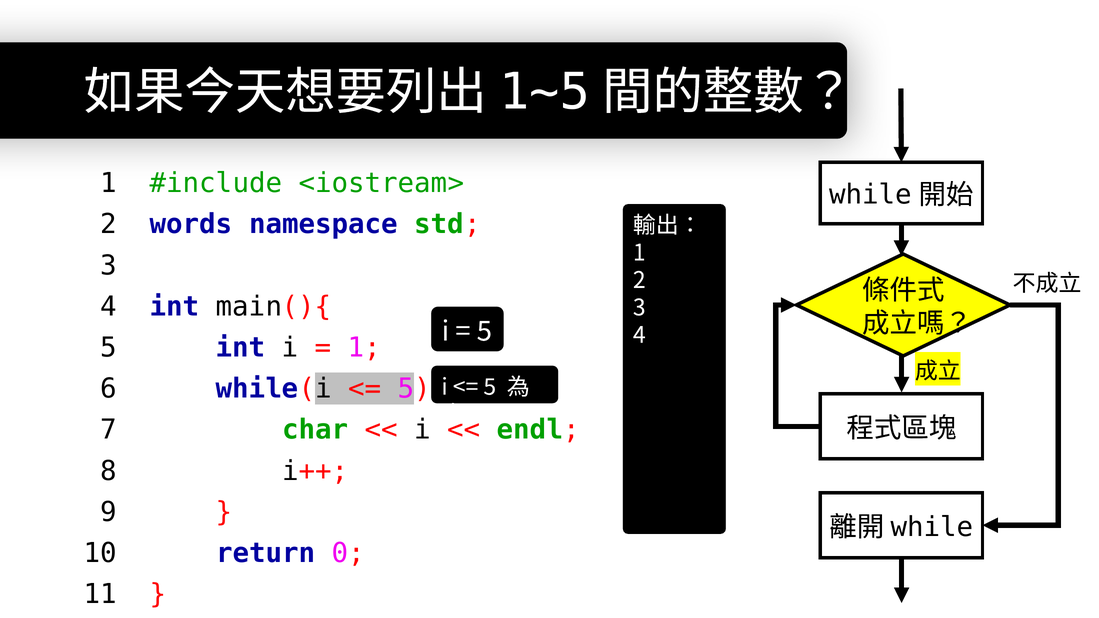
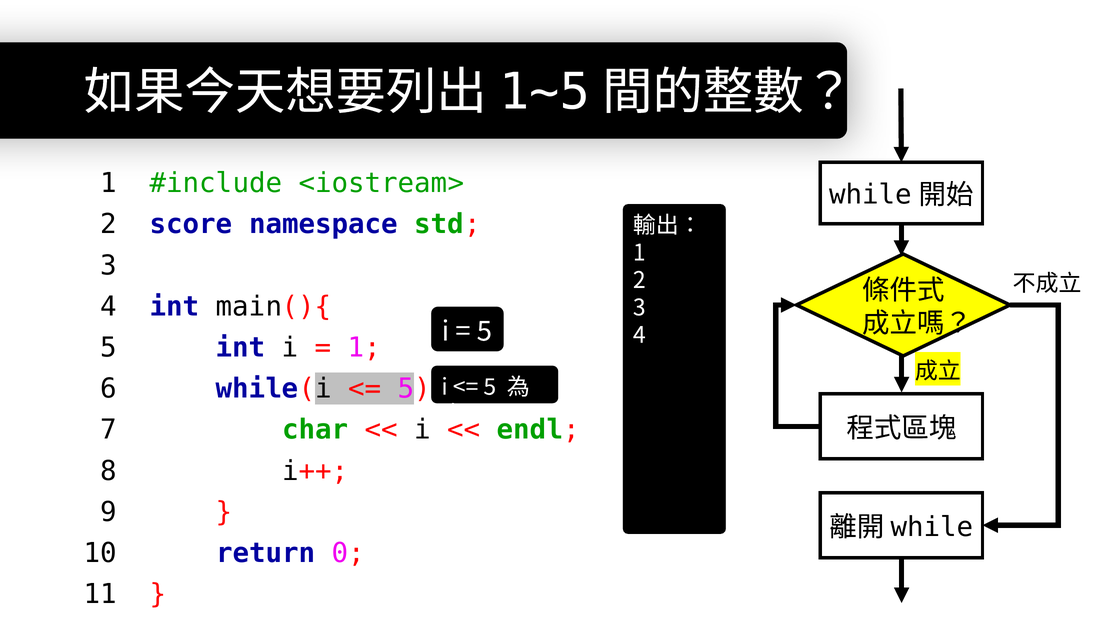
words: words -> score
